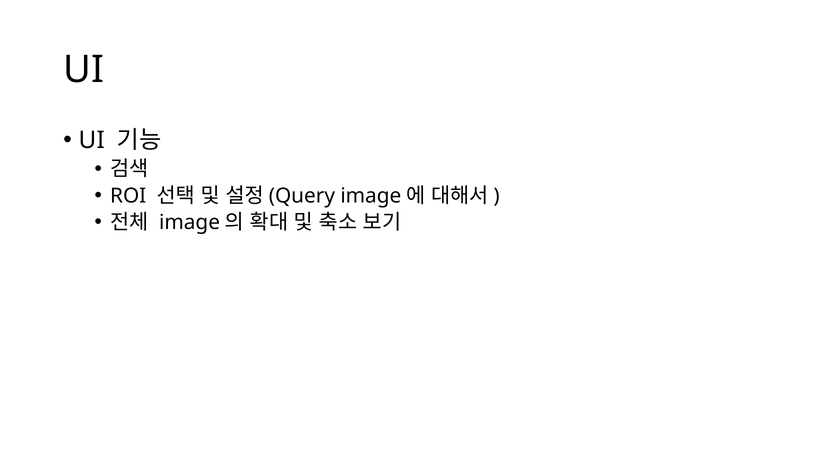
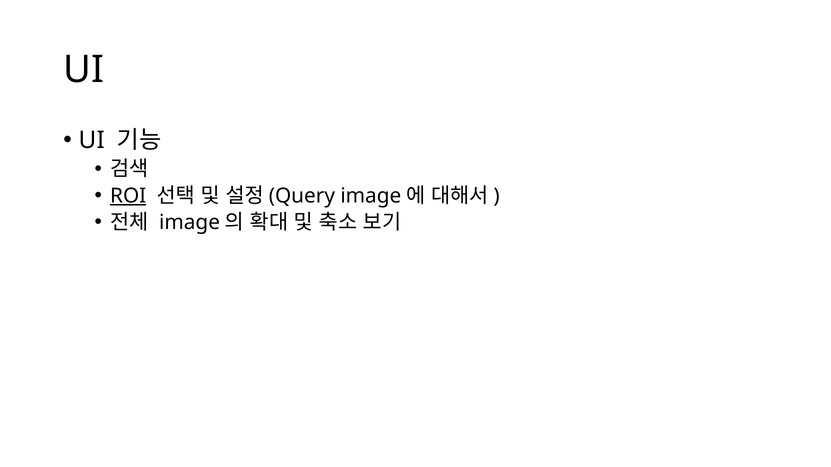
ROI underline: none -> present
